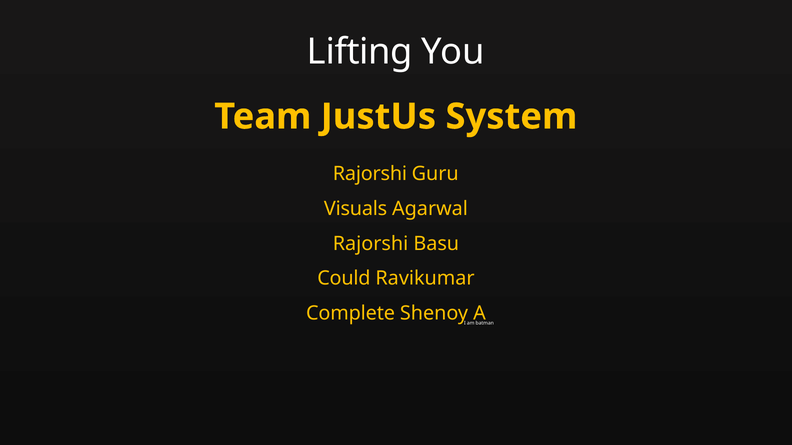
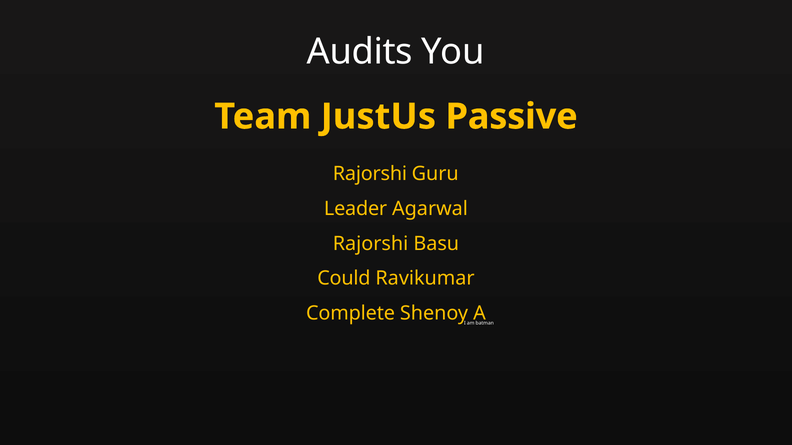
Lifting: Lifting -> Audits
System: System -> Passive
Visuals: Visuals -> Leader
